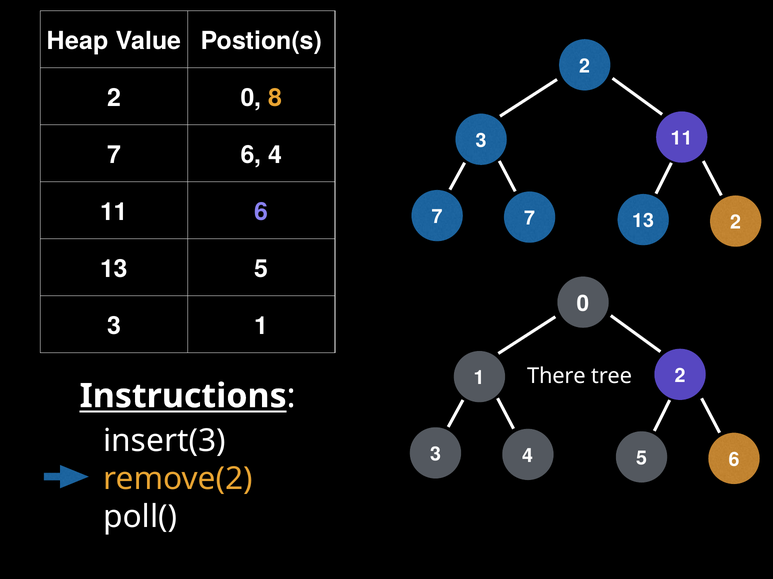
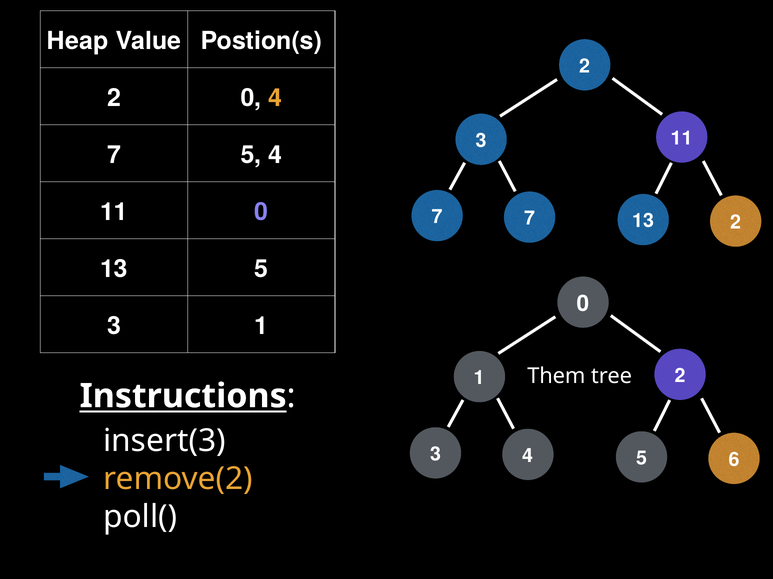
0 8: 8 -> 4
7 6: 6 -> 5
11 6: 6 -> 0
There: There -> Them
